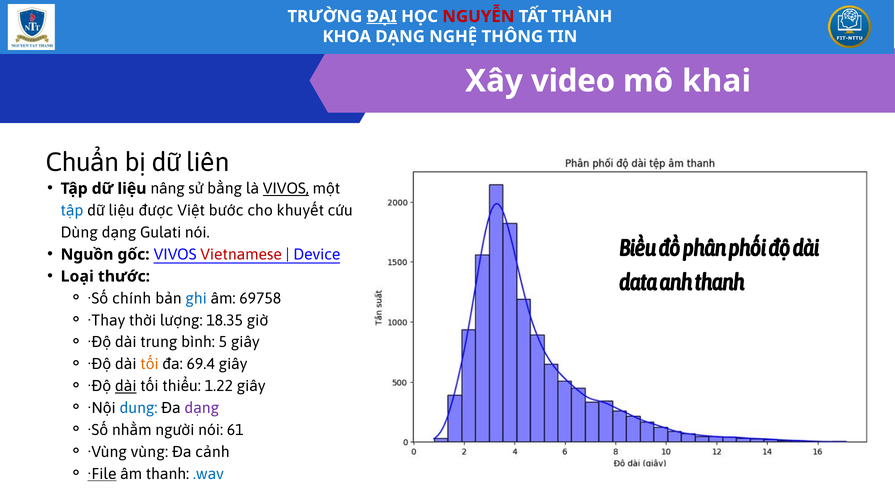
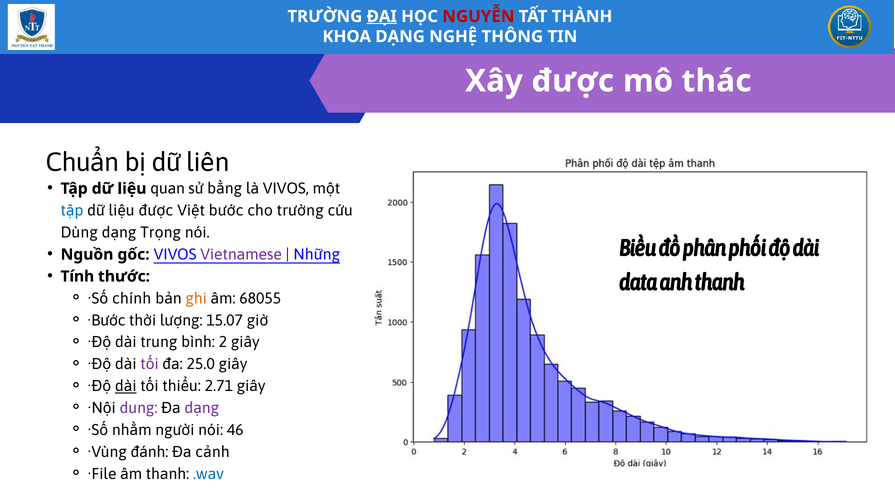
Xây video: video -> được
khai: khai -> thác
nâng: nâng -> quan
VIVOS at (286, 189) underline: present -> none
cho khuyết: khuyết -> trường
Gulati: Gulati -> Trọng
Vietnamese colour: red -> purple
Device: Device -> Những
Loại: Loại -> Tính
ghi colour: blue -> orange
69758: 69758 -> 68055
·Thay: ·Thay -> ·Bước
18.35: 18.35 -> 15.07
5: 5 -> 2
tối at (150, 365) colour: orange -> purple
69.4: 69.4 -> 25.0
1.22: 1.22 -> 2.71
dung colour: blue -> purple
61: 61 -> 46
vùng: vùng -> đánh
·File underline: present -> none
